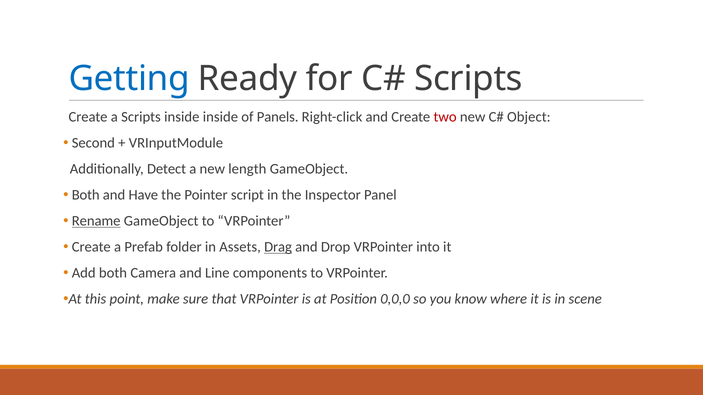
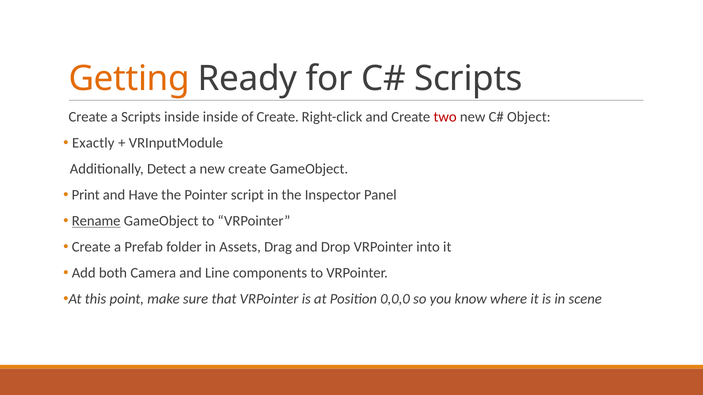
Getting colour: blue -> orange
of Panels: Panels -> Create
Second: Second -> Exactly
new length: length -> create
Both at (86, 195): Both -> Print
Drag underline: present -> none
